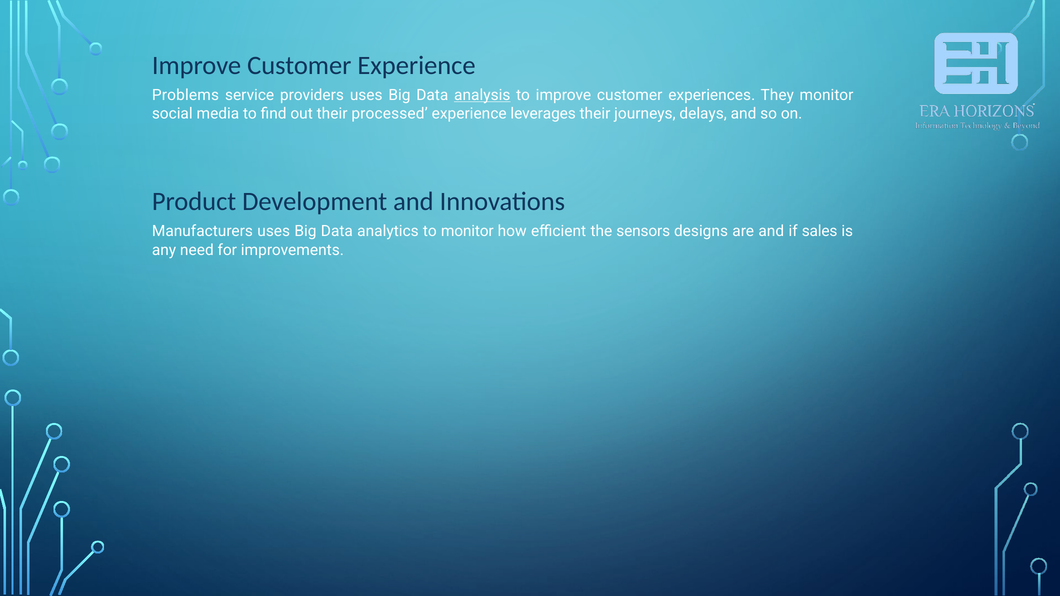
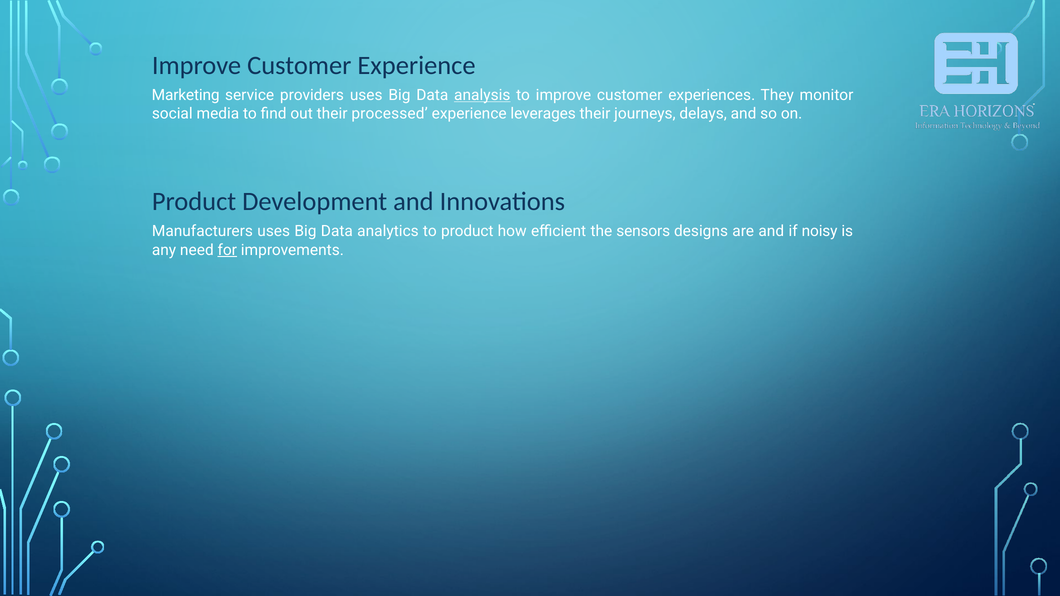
Problems: Problems -> Marketing
to monitor: monitor -> product
sales: sales -> noisy
for underline: none -> present
